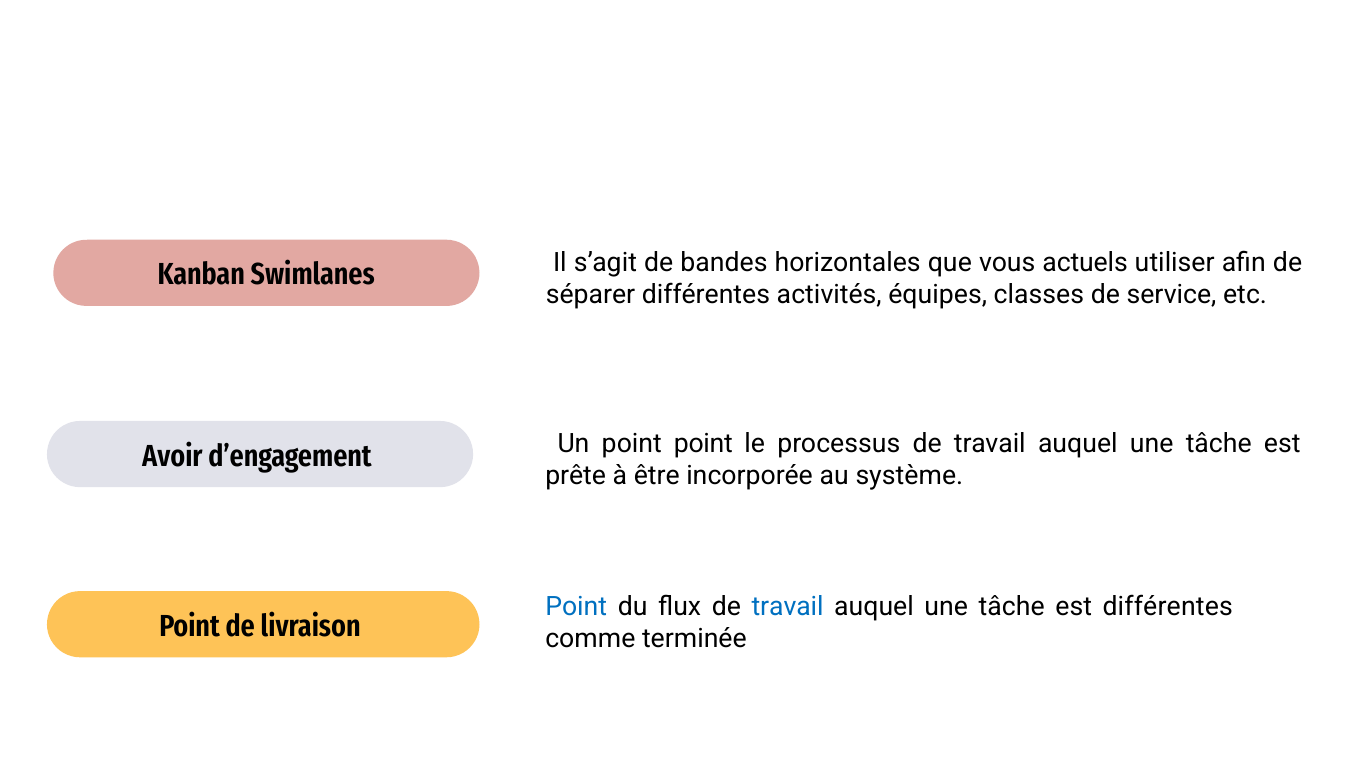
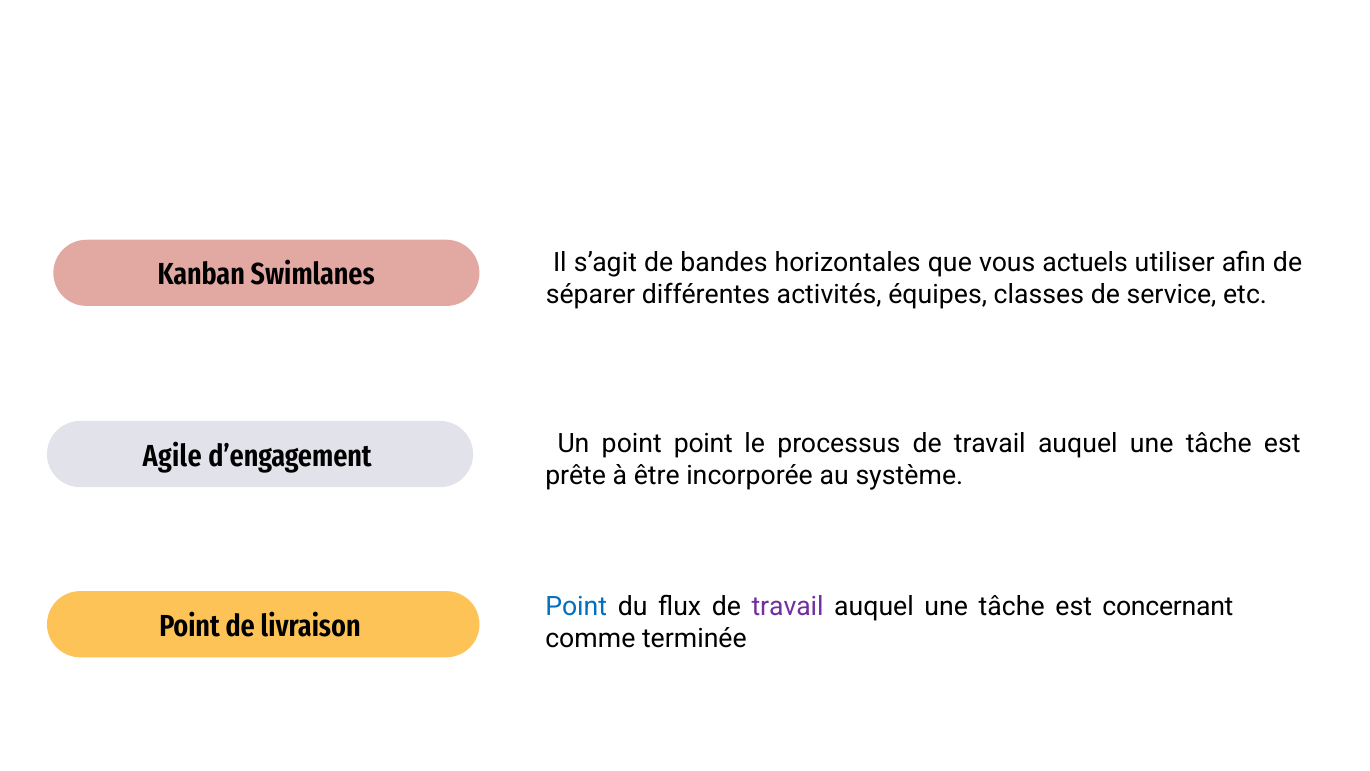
Avoir: Avoir -> Agile
travail at (788, 606) colour: blue -> purple
est différentes: différentes -> concernant
